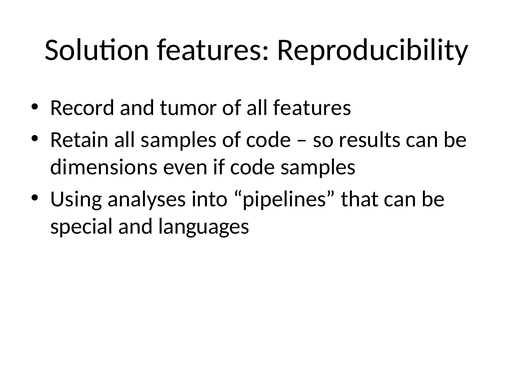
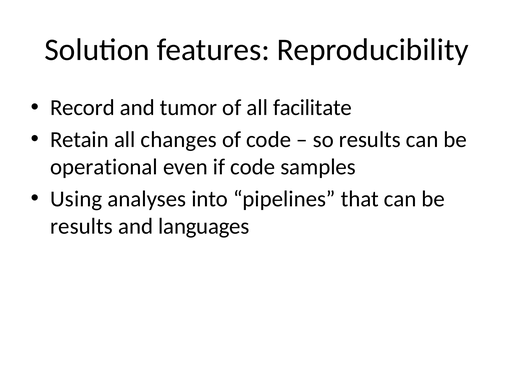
all features: features -> facilitate
all samples: samples -> changes
dimensions: dimensions -> operational
special at (82, 227): special -> results
